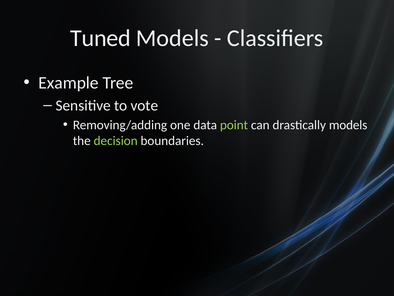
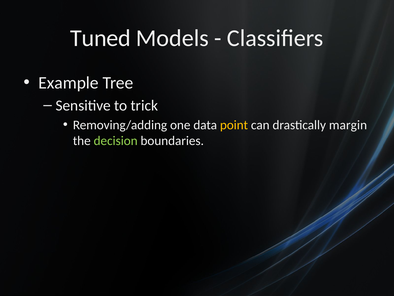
vote: vote -> trick
point colour: light green -> yellow
drastically models: models -> margin
